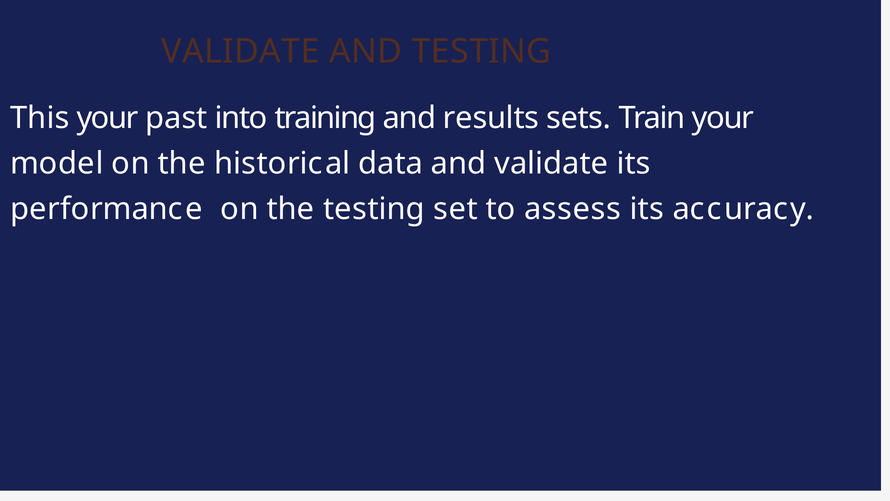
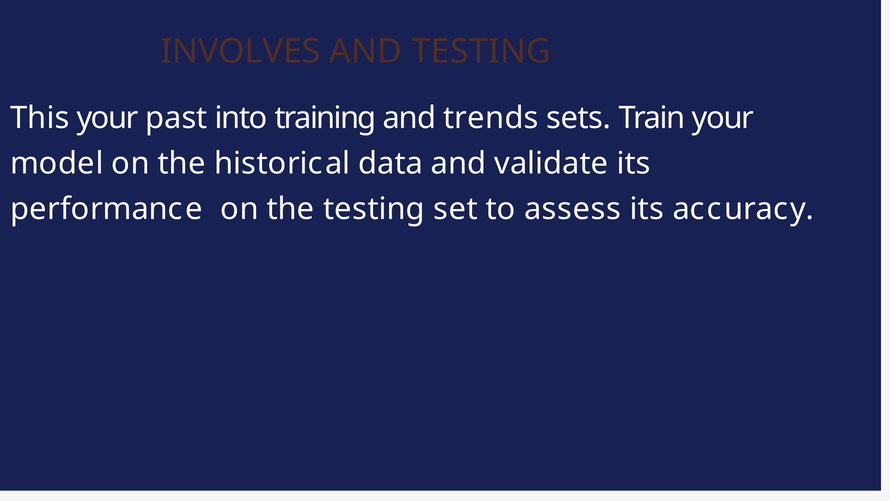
VALIDATE at (241, 52): VALIDATE -> INVOLVES
results: results -> trends
